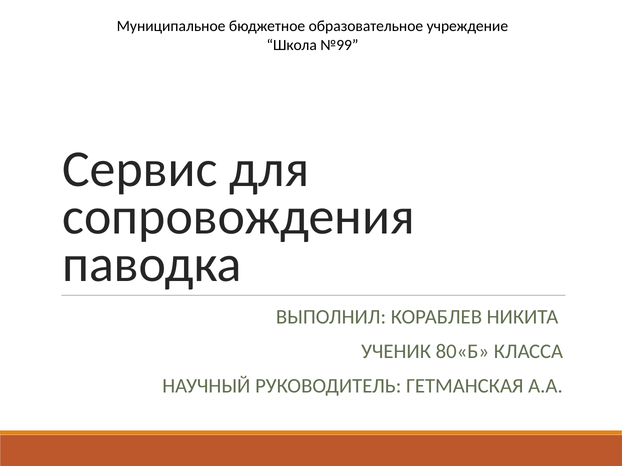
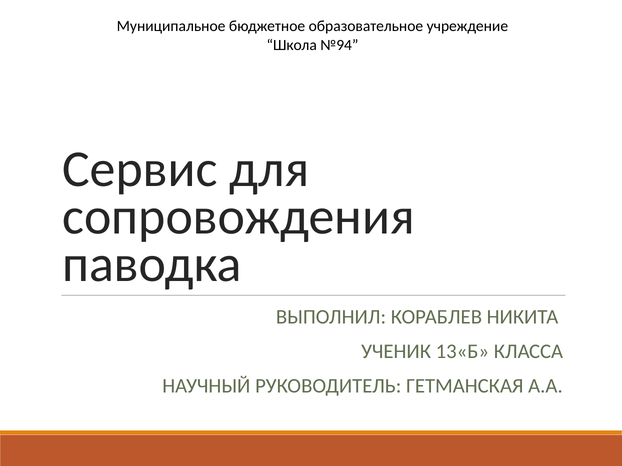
№99: №99 -> №94
80«Б: 80«Б -> 13«Б
